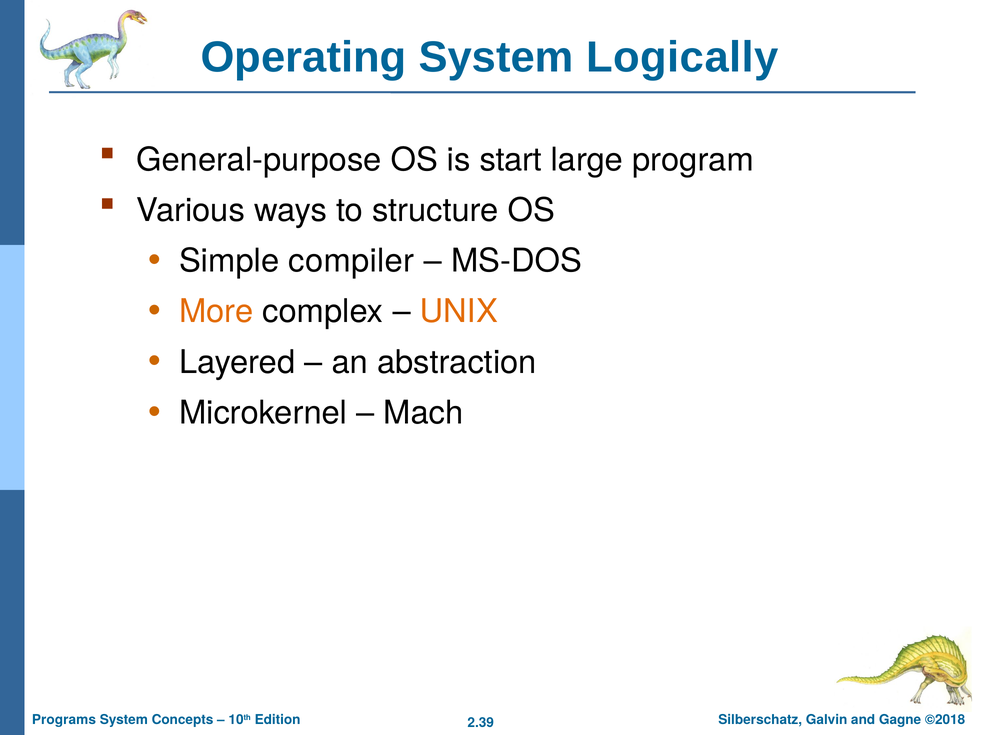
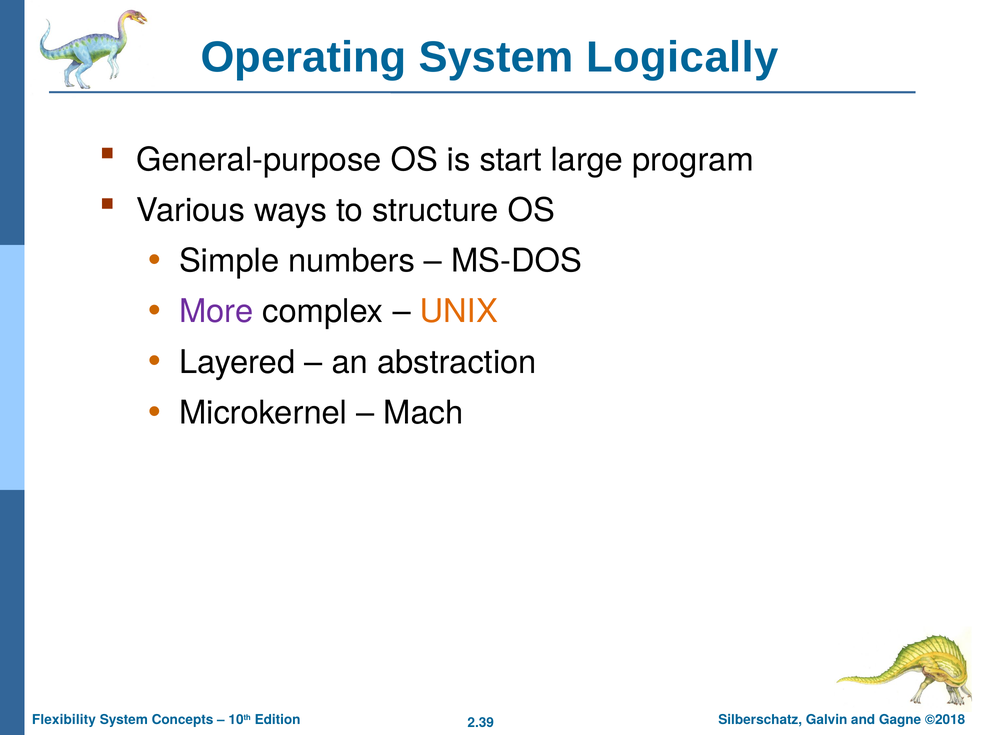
compiler: compiler -> numbers
More colour: orange -> purple
Programs: Programs -> Flexibility
